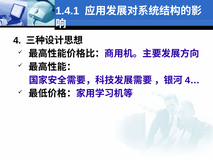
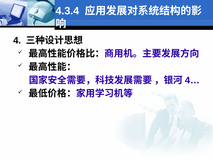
1.4.1: 1.4.1 -> 4.3.4
